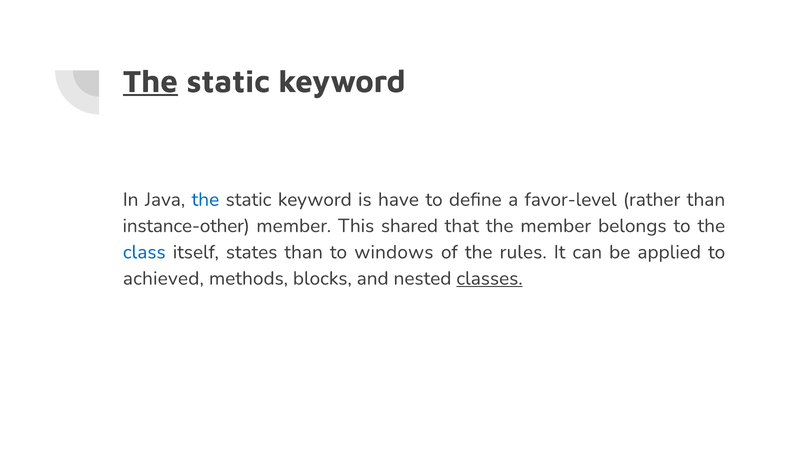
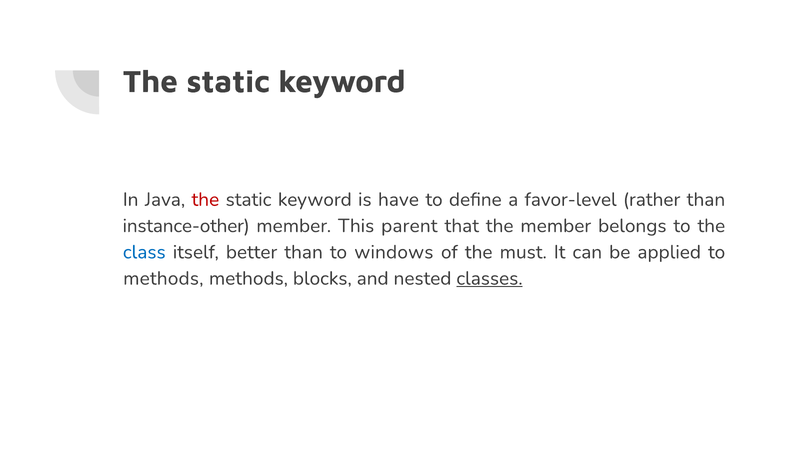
The at (150, 82) underline: present -> none
the at (205, 199) colour: blue -> red
shared: shared -> parent
states: states -> better
rules: rules -> must
achieved at (163, 278): achieved -> methods
